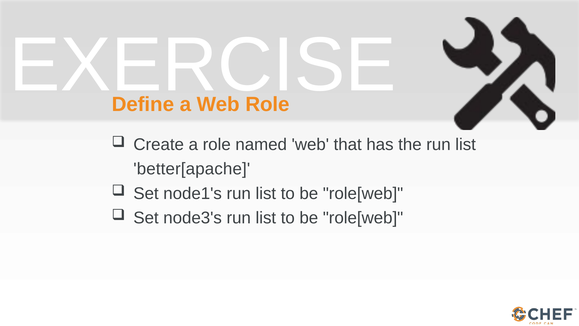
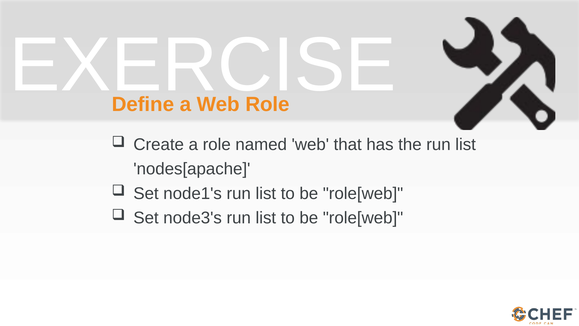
better[apache: better[apache -> nodes[apache
